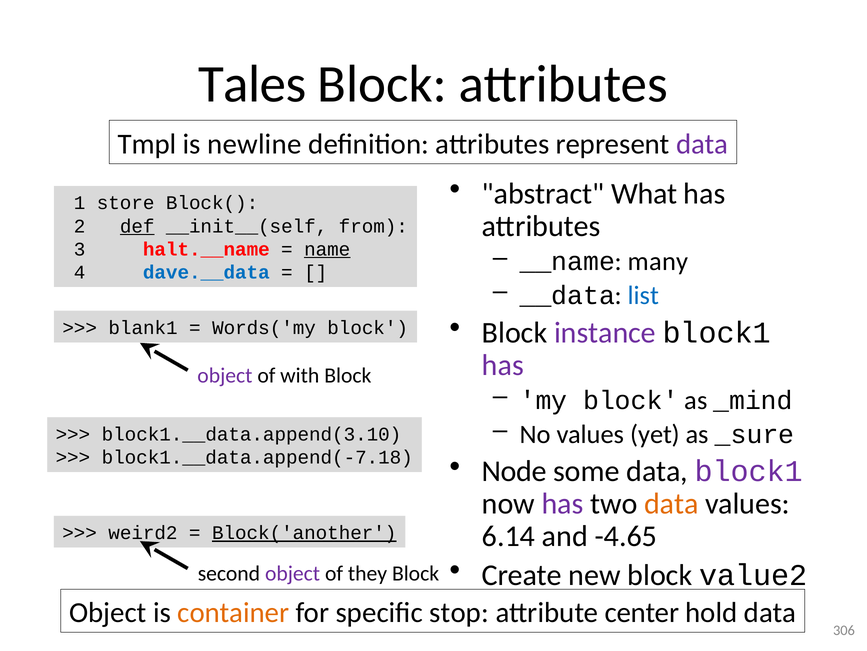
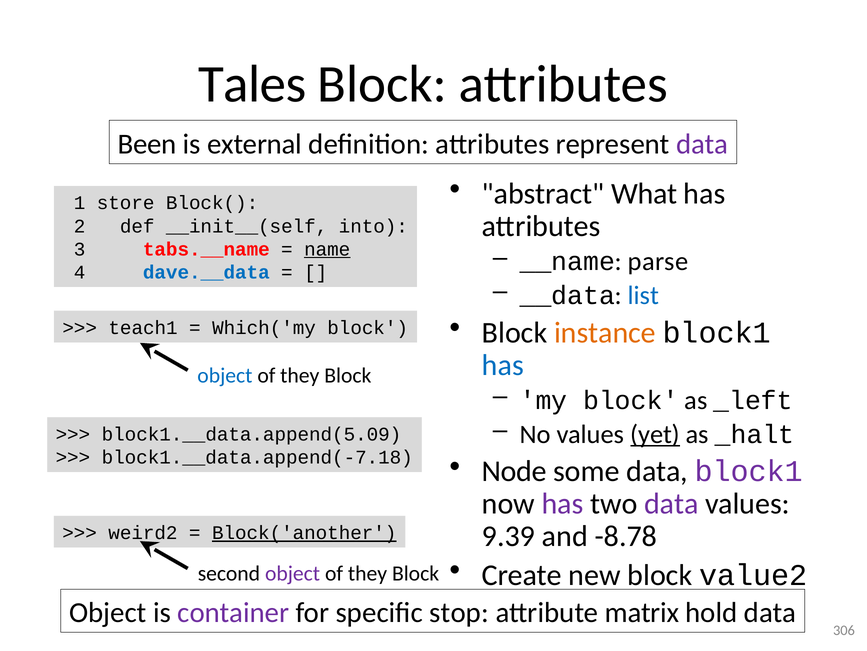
Tmpl: Tmpl -> Been
newline: newline -> external
def underline: present -> none
from: from -> into
halt.__name: halt.__name -> tabs.__name
many: many -> parse
instance colour: purple -> orange
blank1: blank1 -> teach1
Words('my: Words('my -> Which('my
has at (503, 365) colour: purple -> blue
object at (225, 375) colour: purple -> blue
with at (300, 375): with -> they
_mind: _mind -> _left
yet underline: none -> present
_sure: _sure -> _halt
block1.__data.append(3.10: block1.__data.append(3.10 -> block1.__data.append(5.09
data at (671, 503) colour: orange -> purple
6.14: 6.14 -> 9.39
-4.65: -4.65 -> -8.78
container colour: orange -> purple
center: center -> matrix
